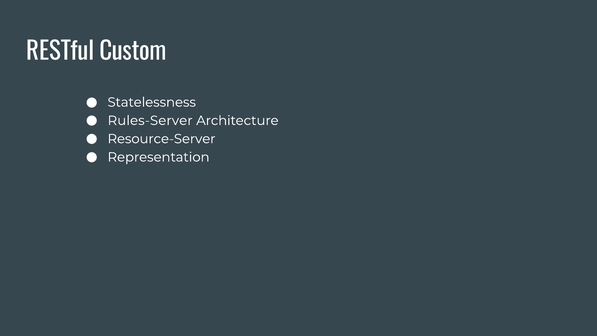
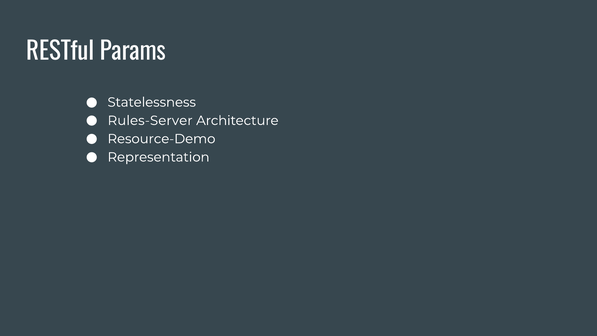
Custom: Custom -> Params
Resource-Server: Resource-Server -> Resource-Demo
